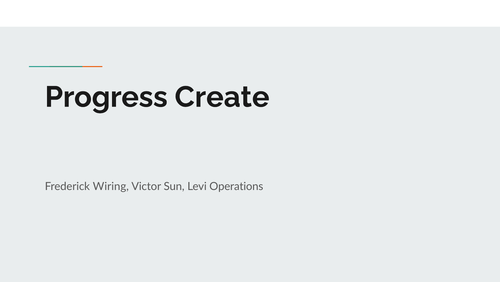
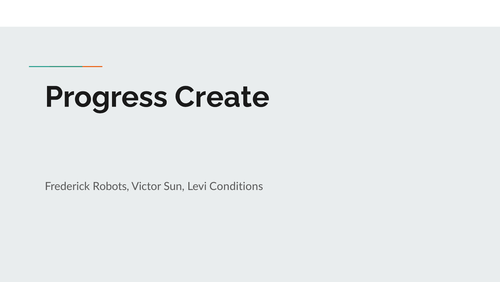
Wiring: Wiring -> Robots
Operations: Operations -> Conditions
